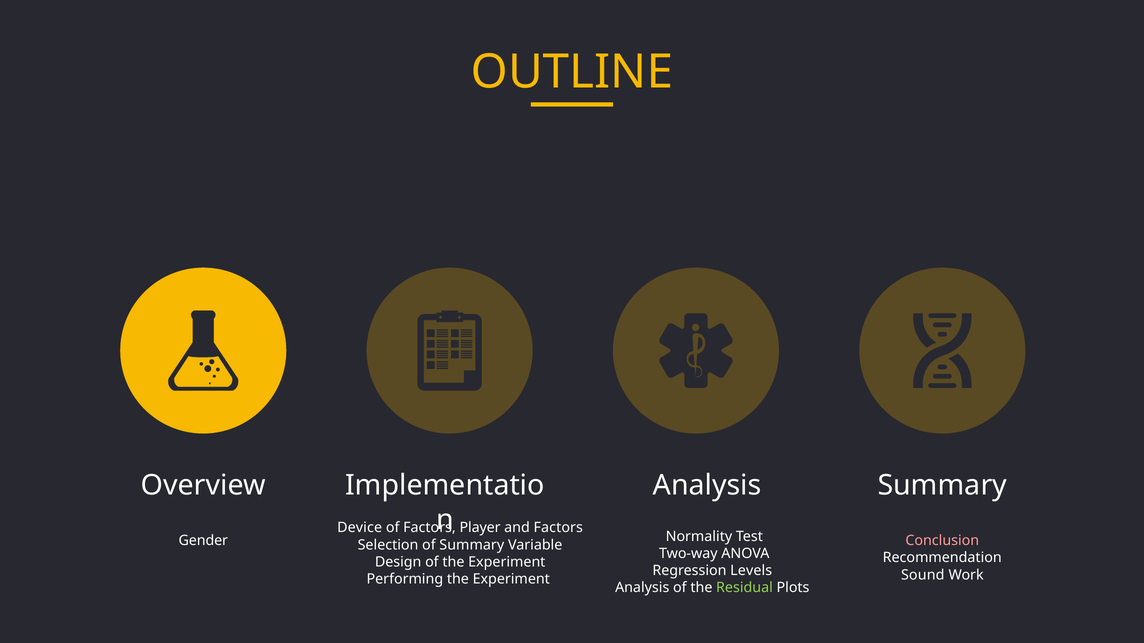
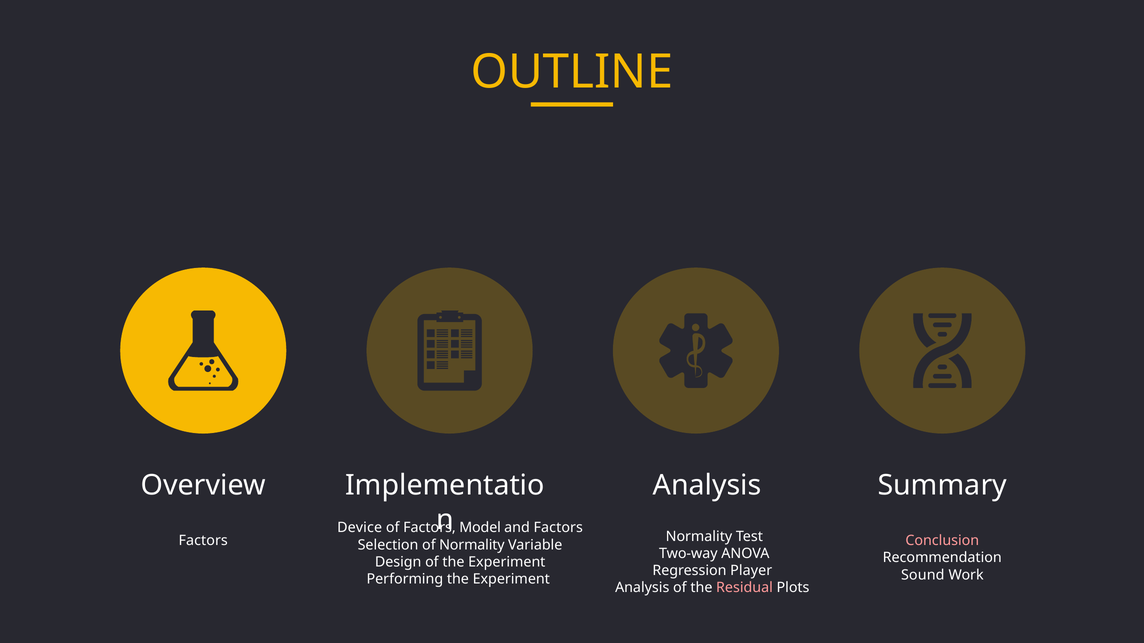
Player: Player -> Model
Gender at (203, 541): Gender -> Factors
of Summary: Summary -> Normality
Levels: Levels -> Player
Residual colour: light green -> pink
